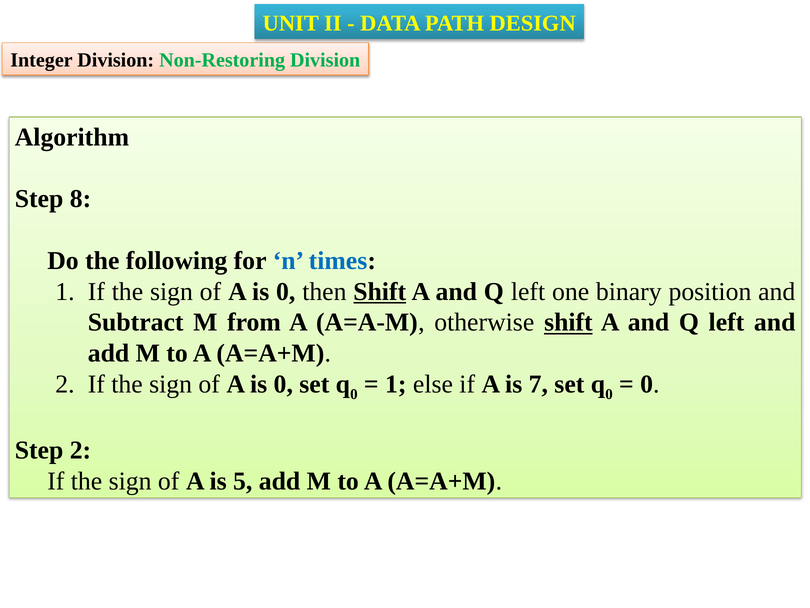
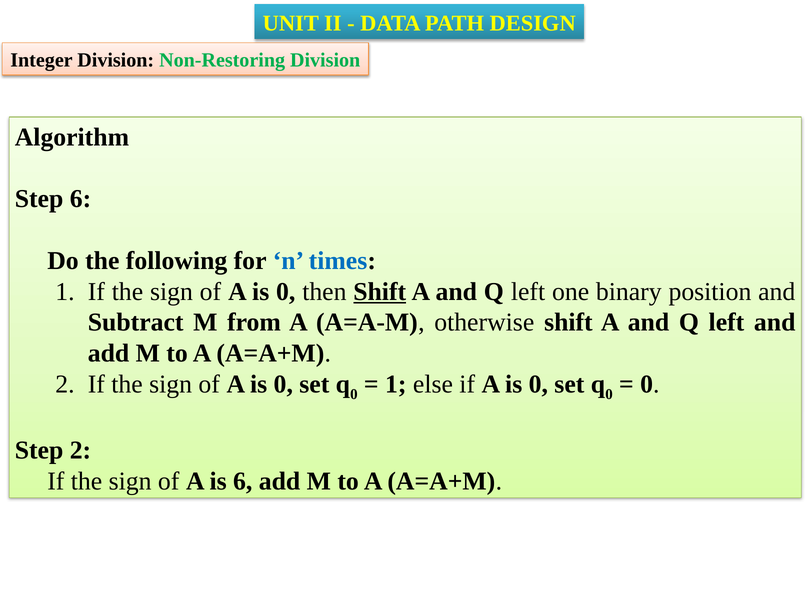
Step 8: 8 -> 6
shift at (568, 322) underline: present -> none
if A is 7: 7 -> 0
is 5: 5 -> 6
